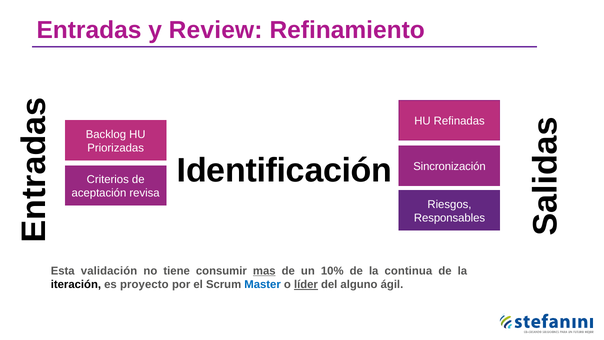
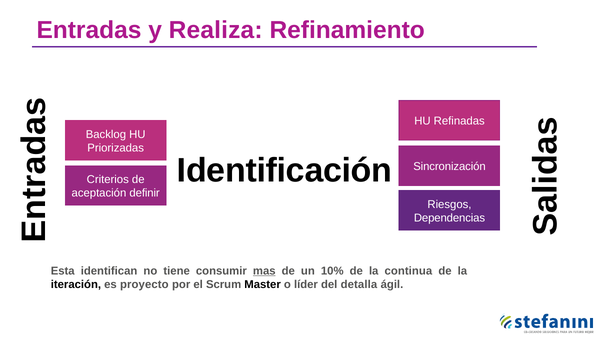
Review: Review -> Realiza
revisa: revisa -> definir
Responsables: Responsables -> Dependencias
validación: validación -> identifican
Master colour: blue -> black
líder underline: present -> none
alguno: alguno -> detalla
